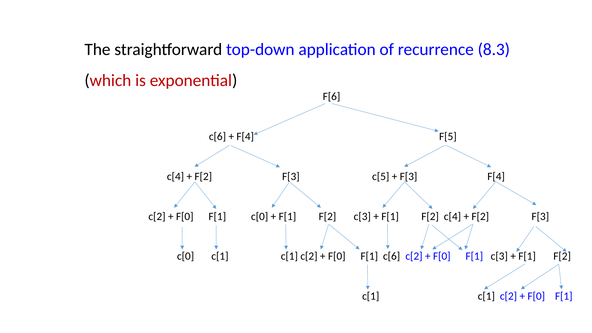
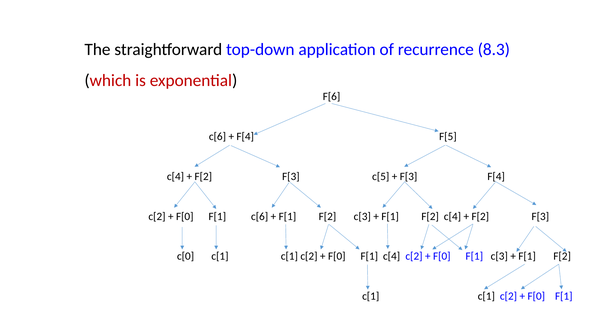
F[1 c[0: c[0 -> c[6
F[1 c[6: c[6 -> c[4
